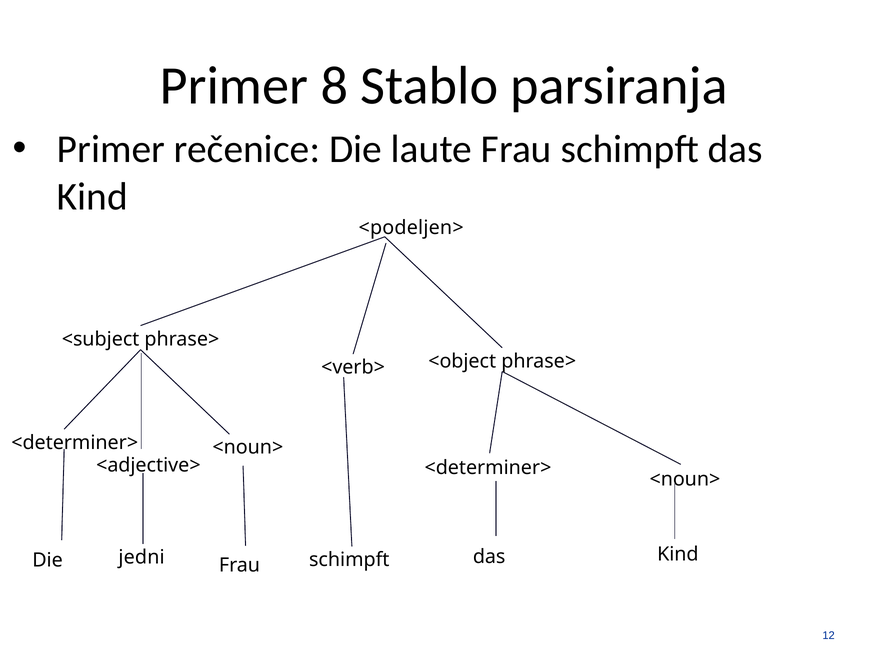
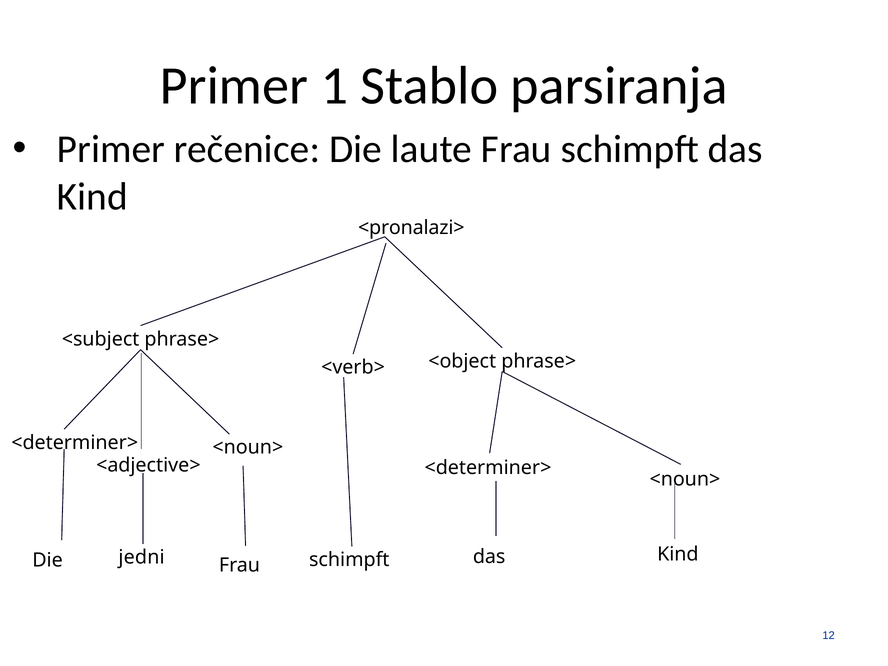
8: 8 -> 1
<podeljen>: <podeljen> -> <pronalazi>
